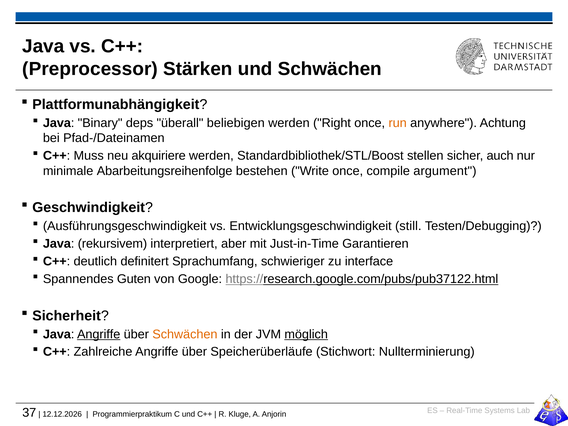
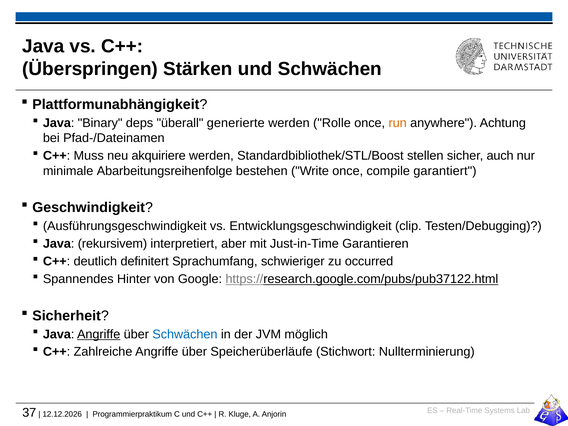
Preprocessor: Preprocessor -> Überspringen
beliebigen: beliebigen -> generierte
Right: Right -> Rolle
argument: argument -> garantiert
still: still -> clip
interface: interface -> occurred
Guten: Guten -> Hinter
Schwächen at (185, 334) colour: orange -> blue
möglich underline: present -> none
